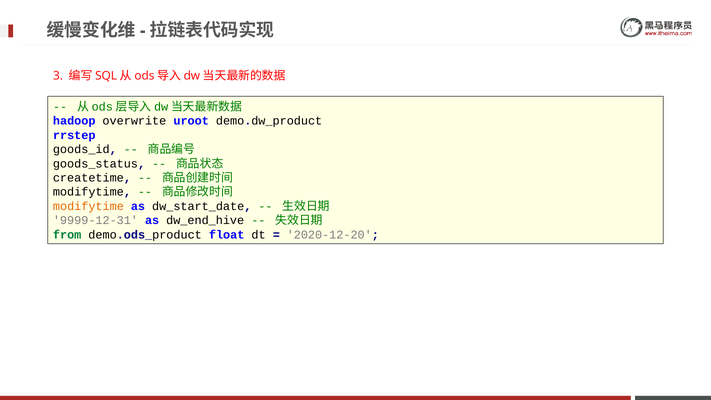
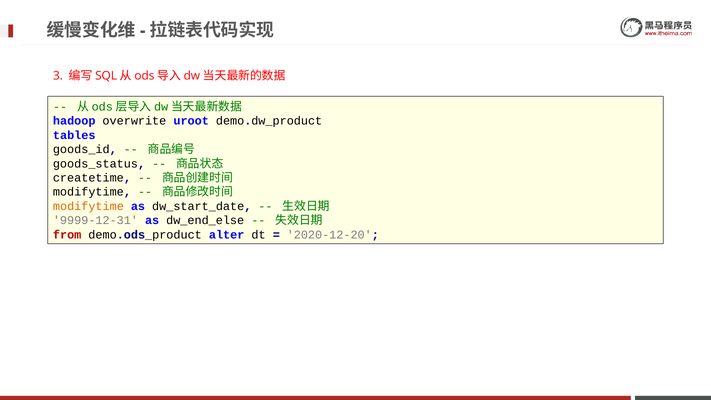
rrstep: rrstep -> tables
dw_end_hive: dw_end_hive -> dw_end_else
from colour: green -> red
float: float -> alter
